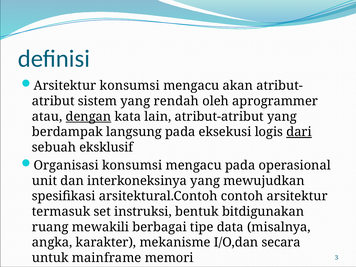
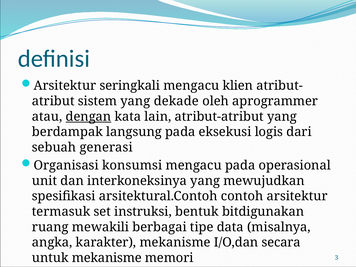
Arsitektur konsumsi: konsumsi -> seringkali
akan: akan -> klien
rendah: rendah -> dekade
dari underline: present -> none
eksklusif: eksklusif -> generasi
untuk mainframe: mainframe -> mekanisme
